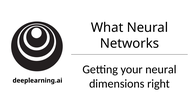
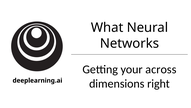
your neural: neural -> across
